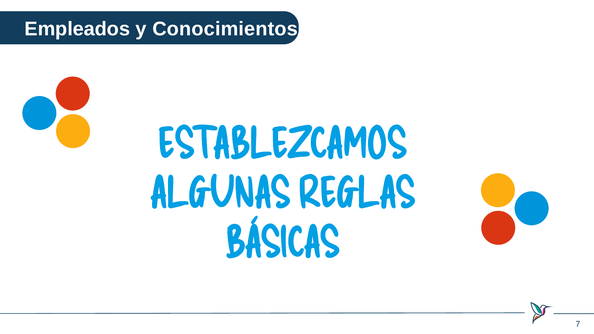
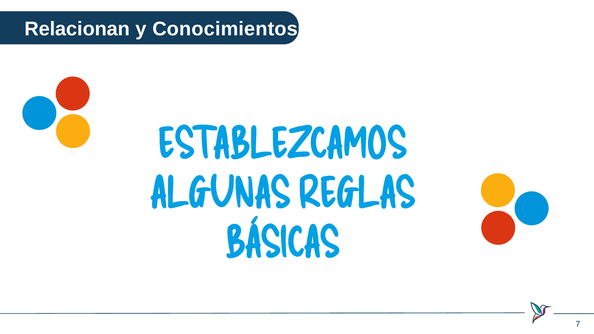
Empleados: Empleados -> Relacionan
